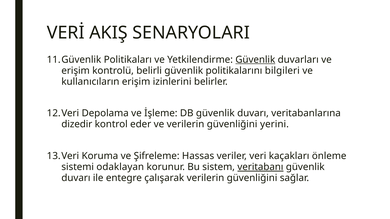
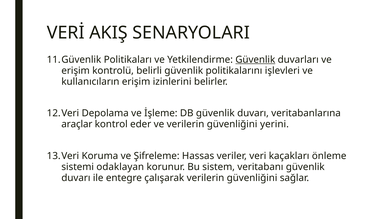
bilgileri: bilgileri -> işlevleri
dizedir: dizedir -> araçlar
veritabanı underline: present -> none
